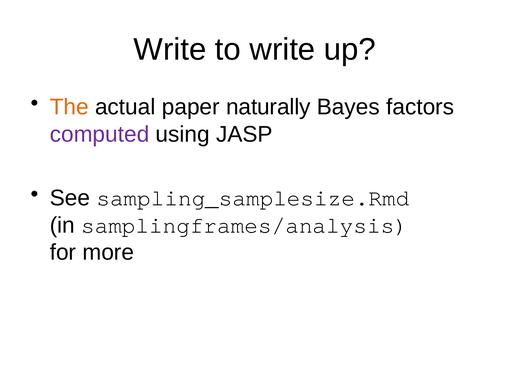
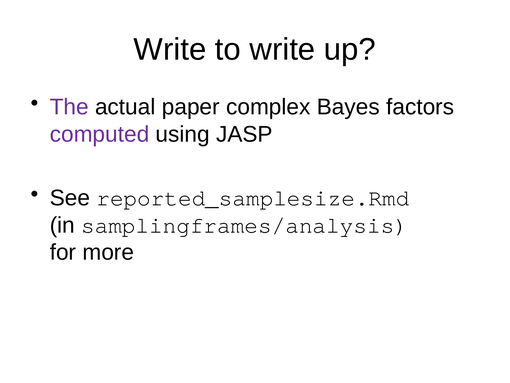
The colour: orange -> purple
naturally: naturally -> complex
sampling_samplesize.Rmd: sampling_samplesize.Rmd -> reported_samplesize.Rmd
